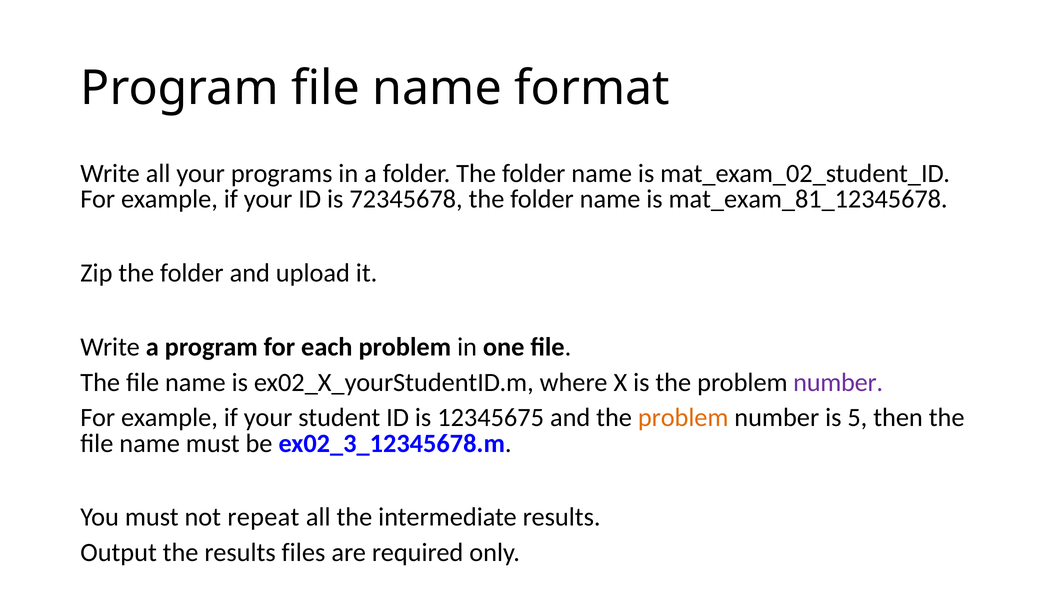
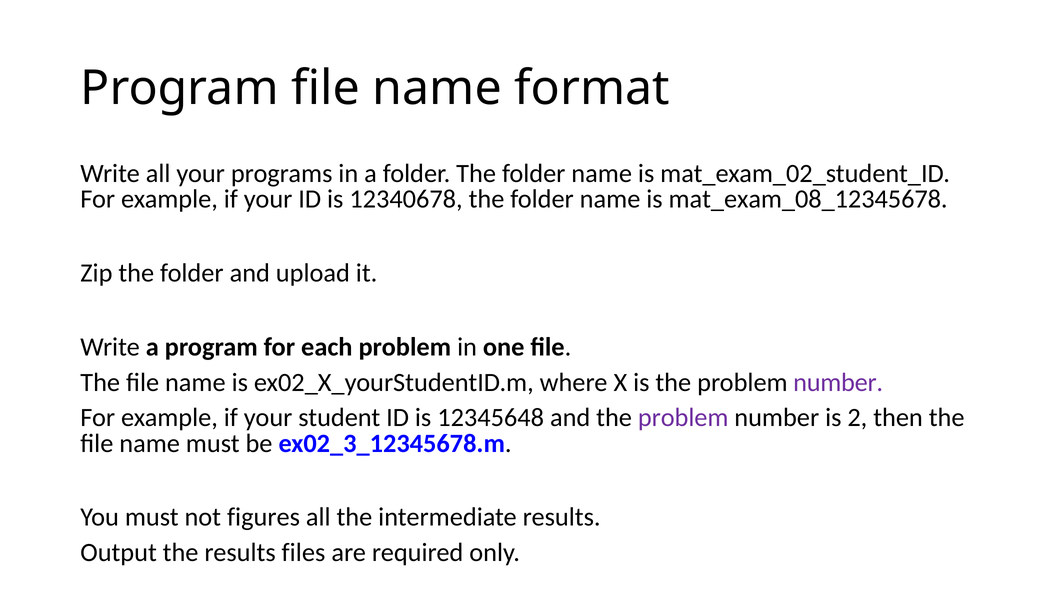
72345678: 72345678 -> 12340678
mat_exam_81_12345678: mat_exam_81_12345678 -> mat_exam_08_12345678
12345675: 12345675 -> 12345648
problem at (683, 418) colour: orange -> purple
5: 5 -> 2
repeat: repeat -> figures
